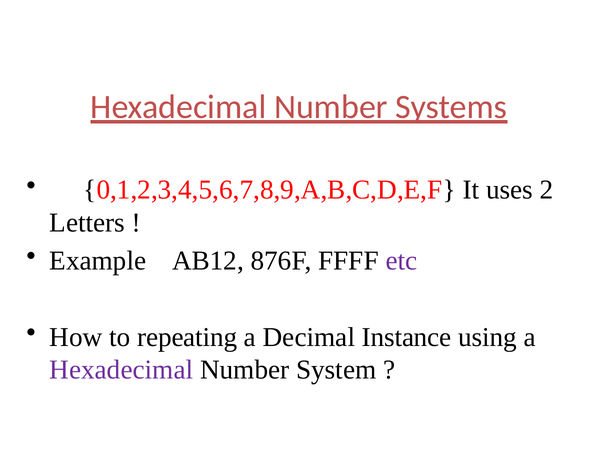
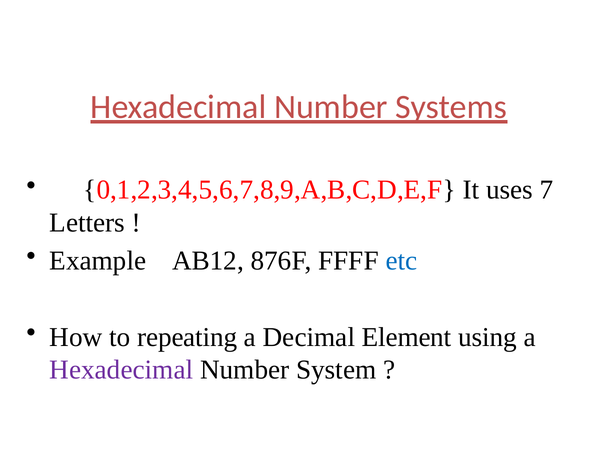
2: 2 -> 7
etc colour: purple -> blue
Instance: Instance -> Element
